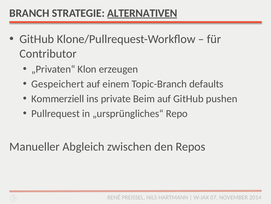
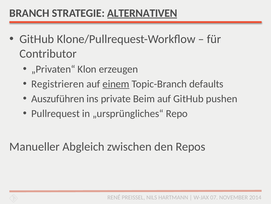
Gespeichert: Gespeichert -> Registrieren
einem underline: none -> present
Kommerziell: Kommerziell -> Auszuführen
